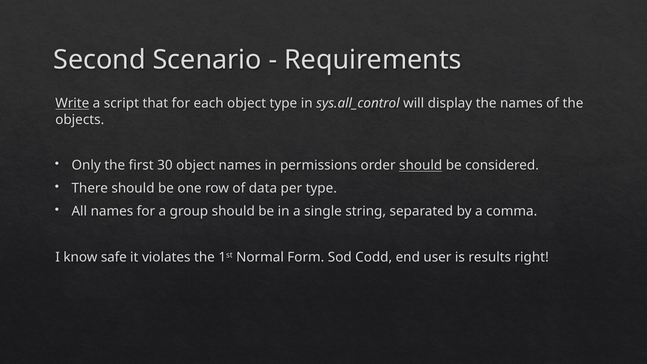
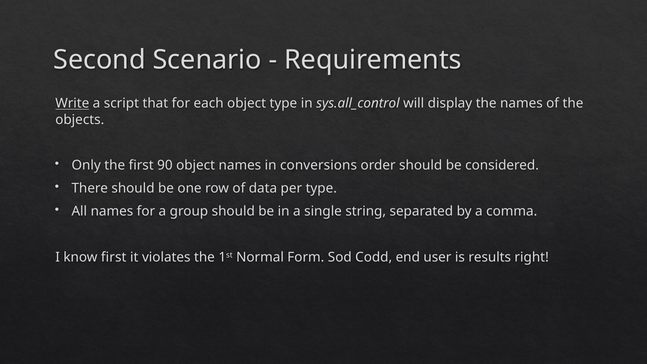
30: 30 -> 90
permissions: permissions -> conversions
should at (421, 165) underline: present -> none
know safe: safe -> first
